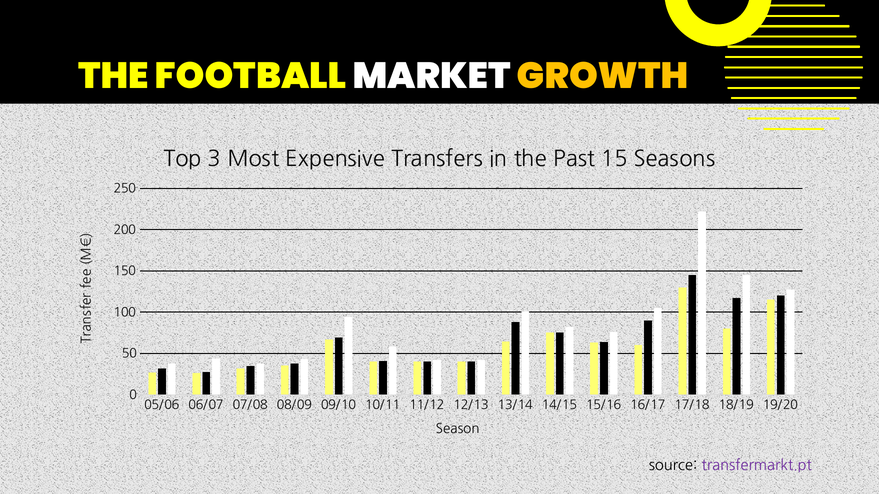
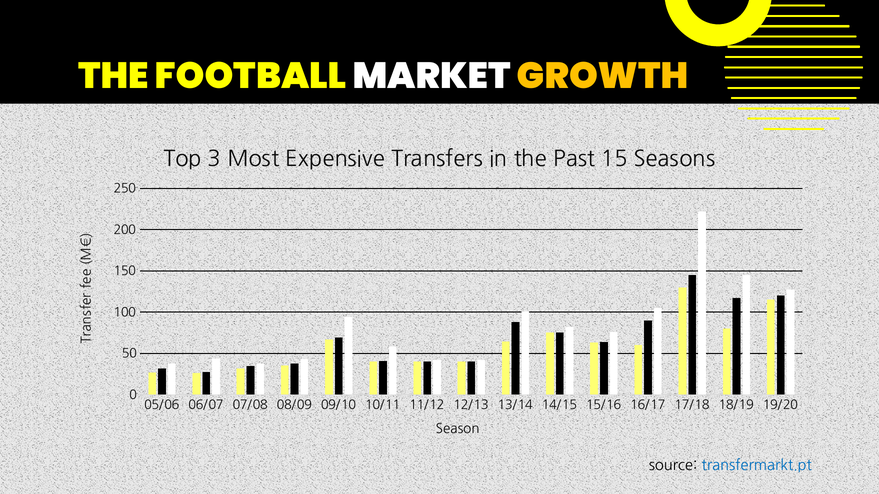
transfermarkt.pt colour: purple -> blue
